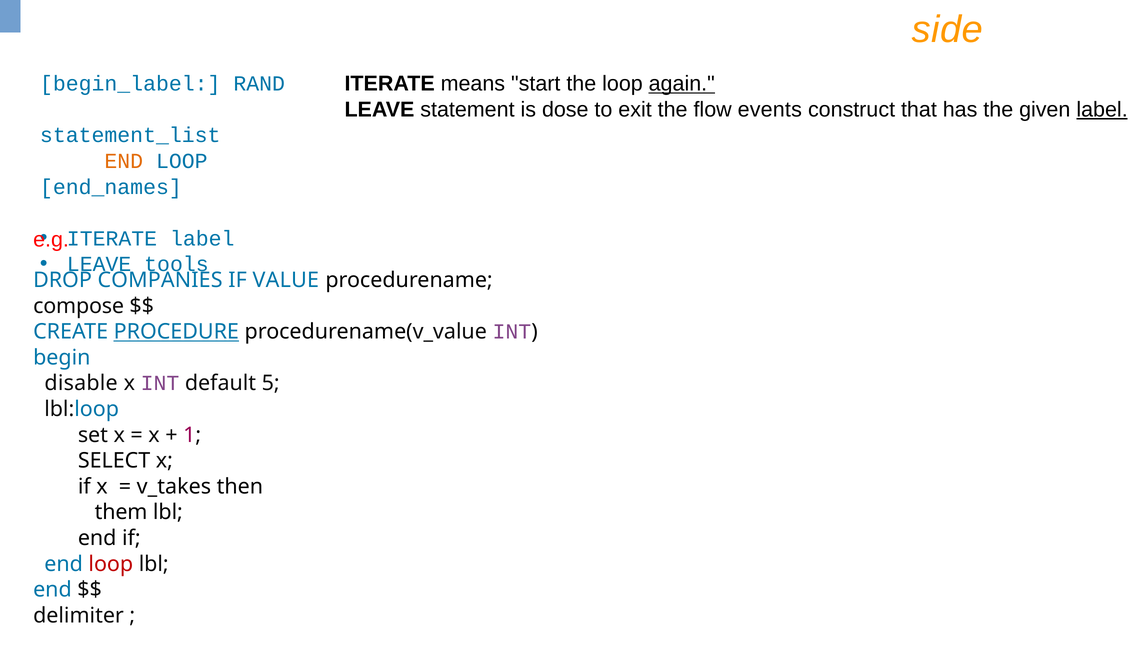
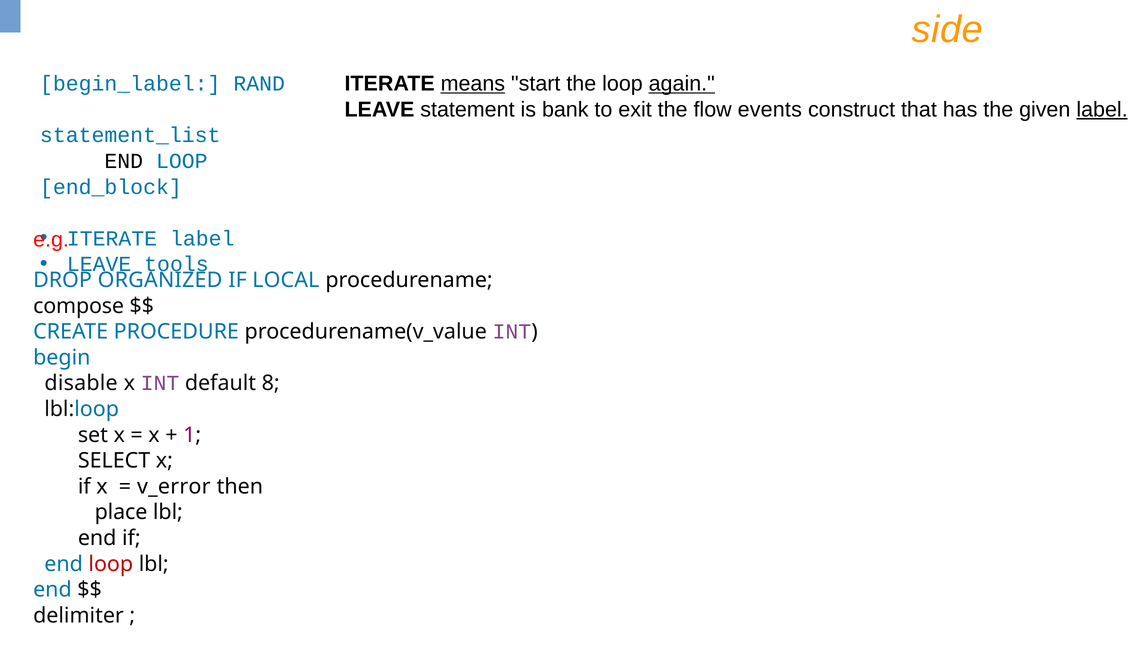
means underline: none -> present
dose: dose -> bank
END at (124, 161) colour: orange -> black
end_names: end_names -> end_block
COMPANIES: COMPANIES -> ORGANIZED
VALUE: VALUE -> LOCAL
PROCEDURE underline: present -> none
5: 5 -> 8
v_takes: v_takes -> v_error
them: them -> place
